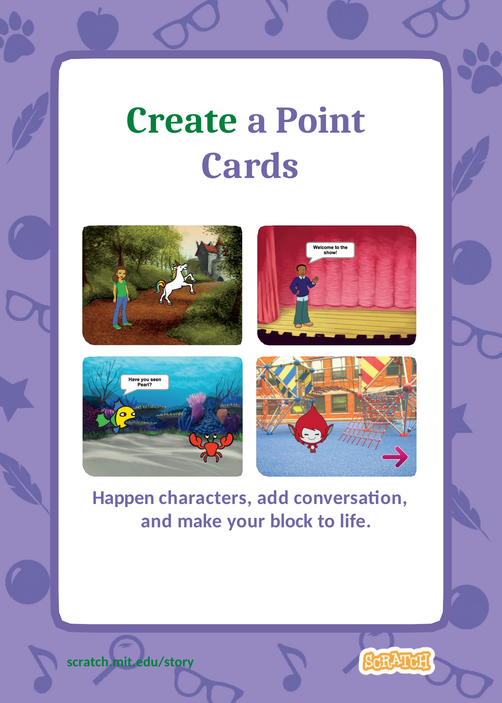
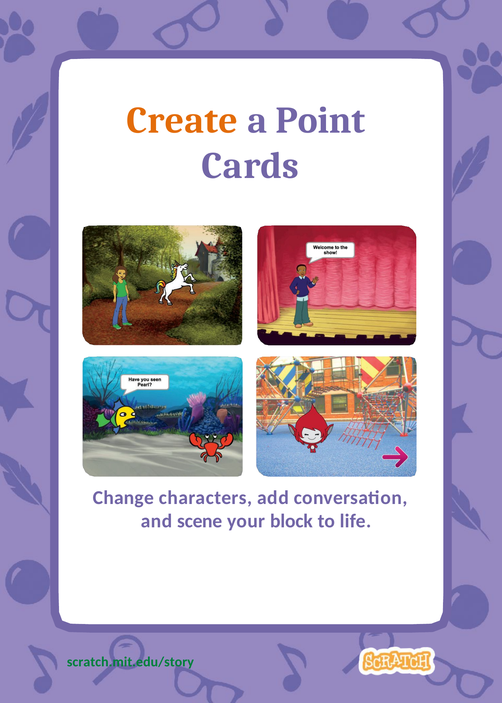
Create at (182, 120) colour: green -> orange
Happen: Happen -> Change
make: make -> scene
